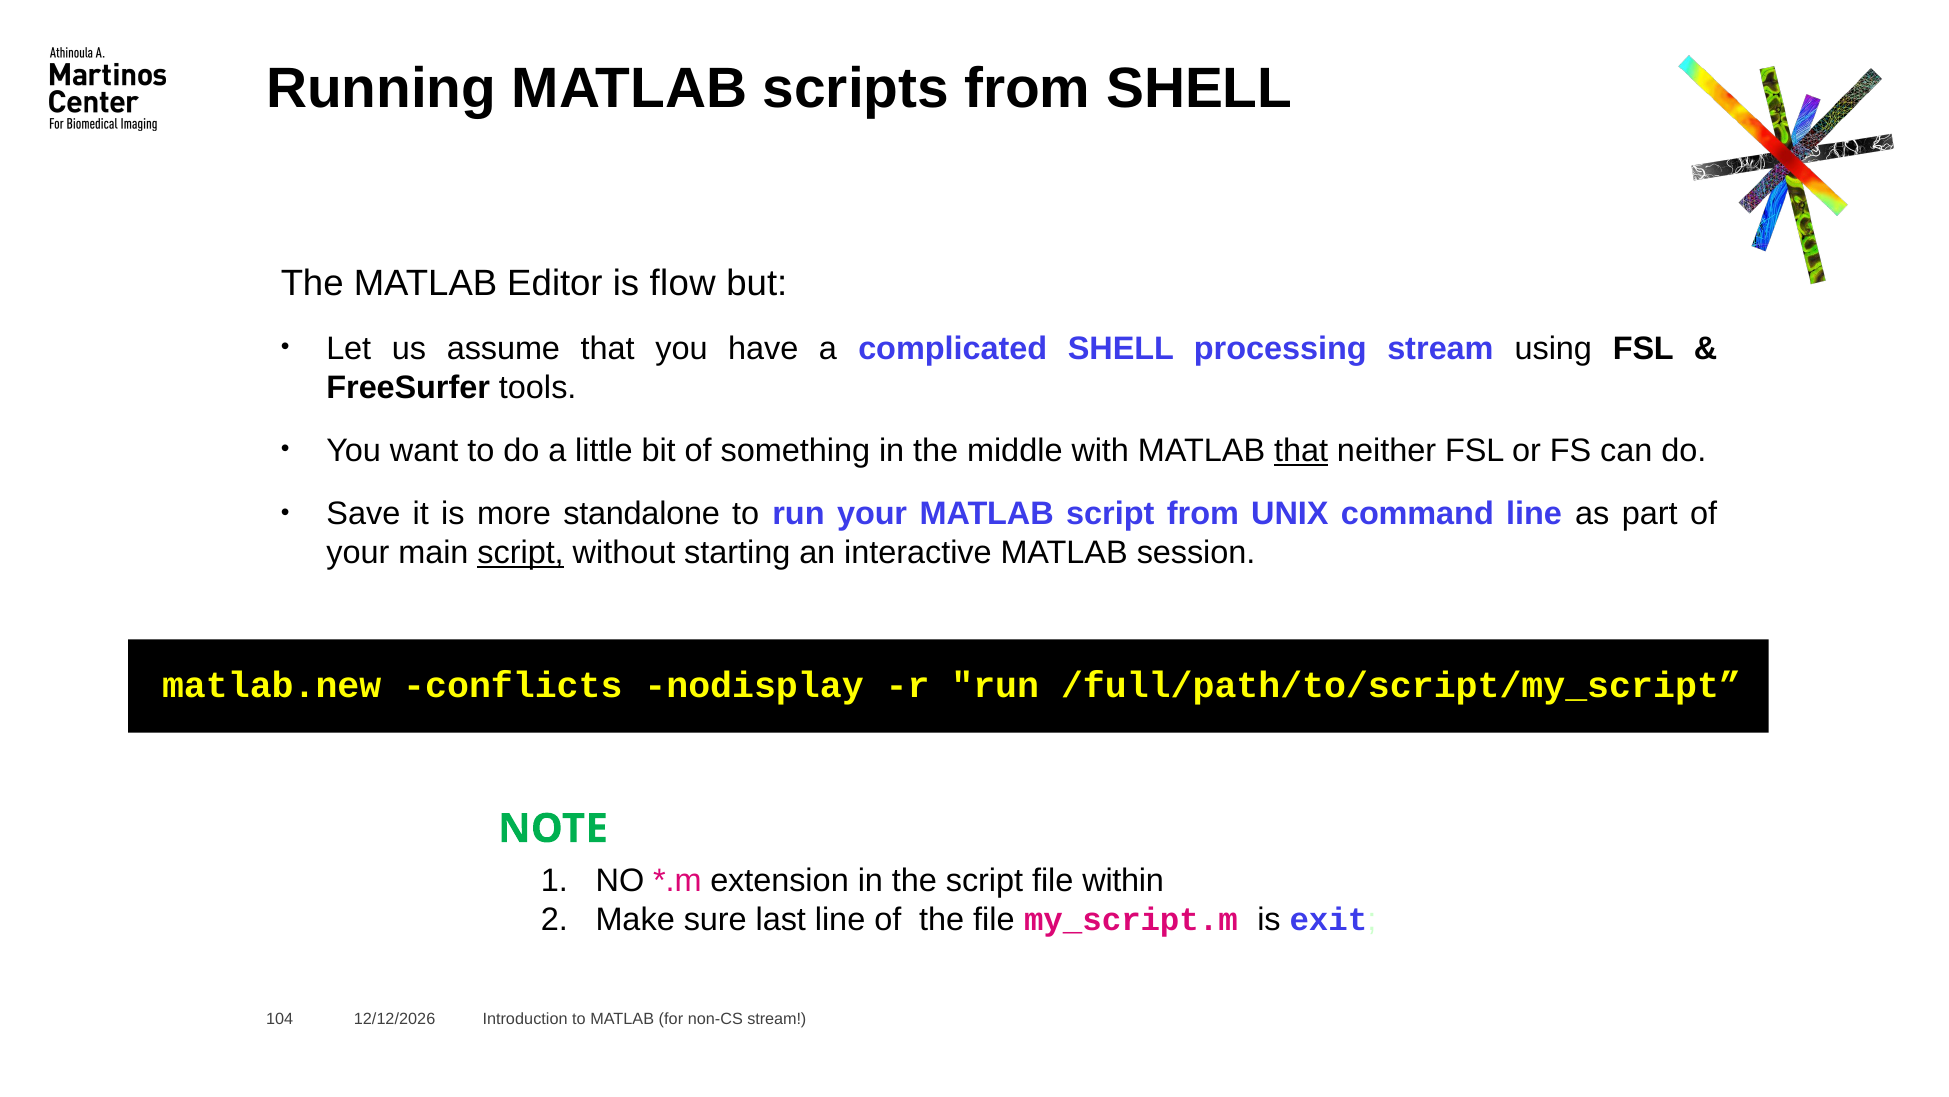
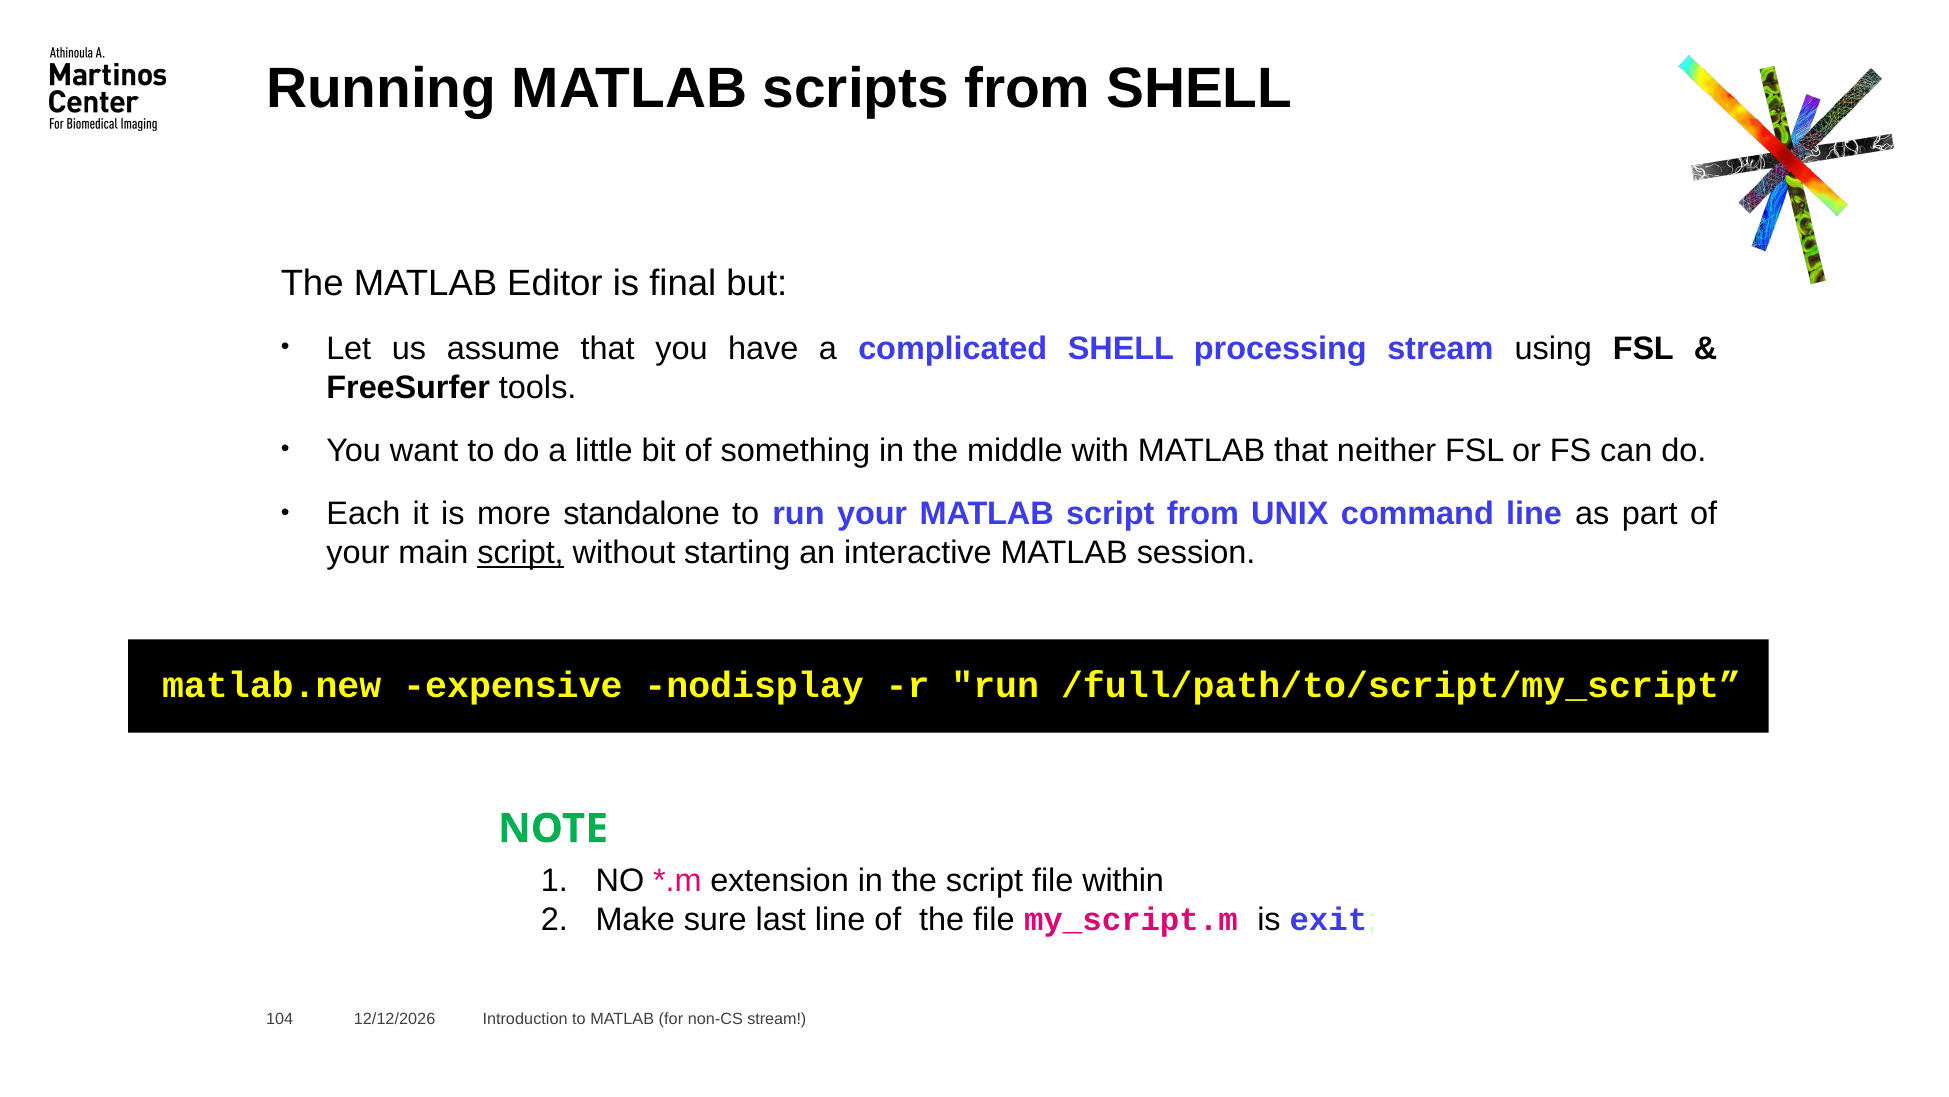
flow: flow -> final
that at (1301, 450) underline: present -> none
Save: Save -> Each
conflicts: conflicts -> expensive
